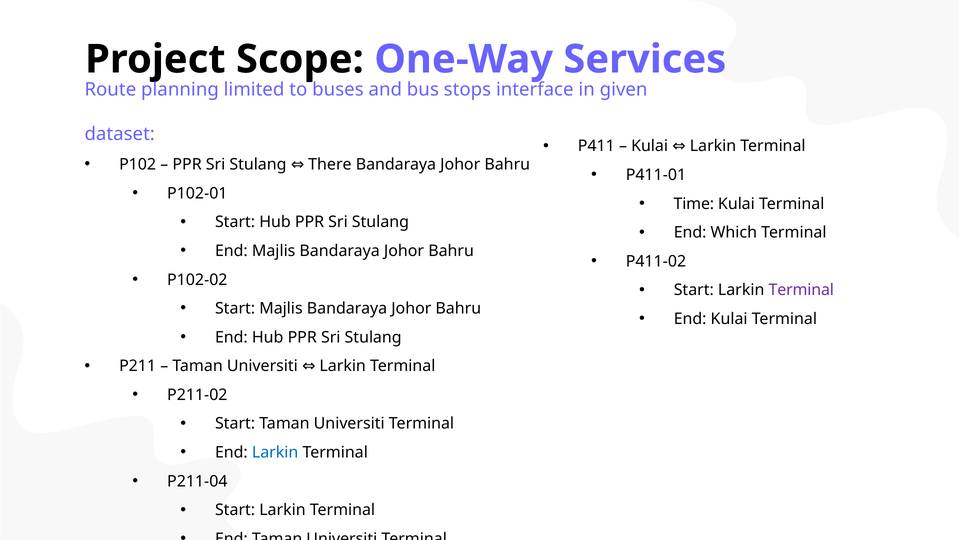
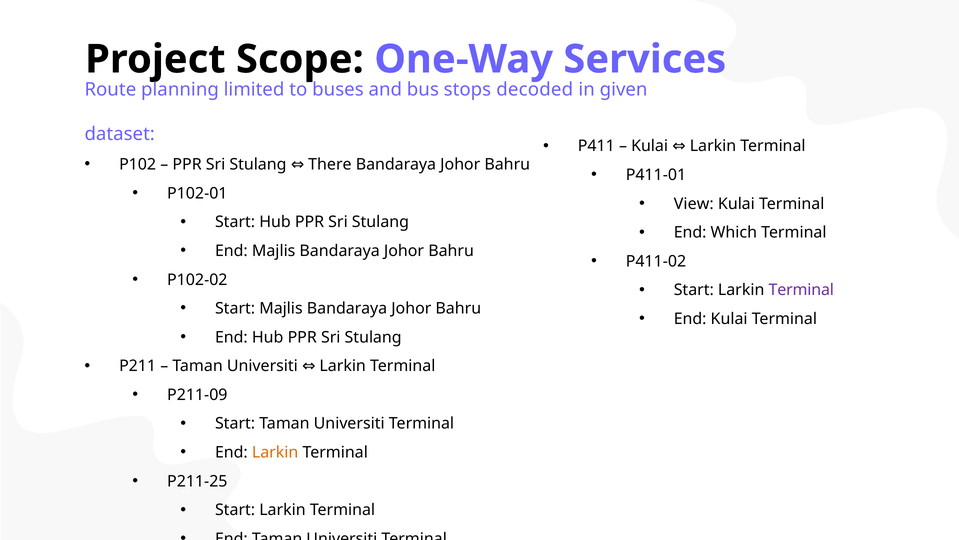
interface: interface -> decoded
Time: Time -> View
P211-02: P211-02 -> P211-09
Larkin at (275, 452) colour: blue -> orange
P211-04: P211-04 -> P211-25
